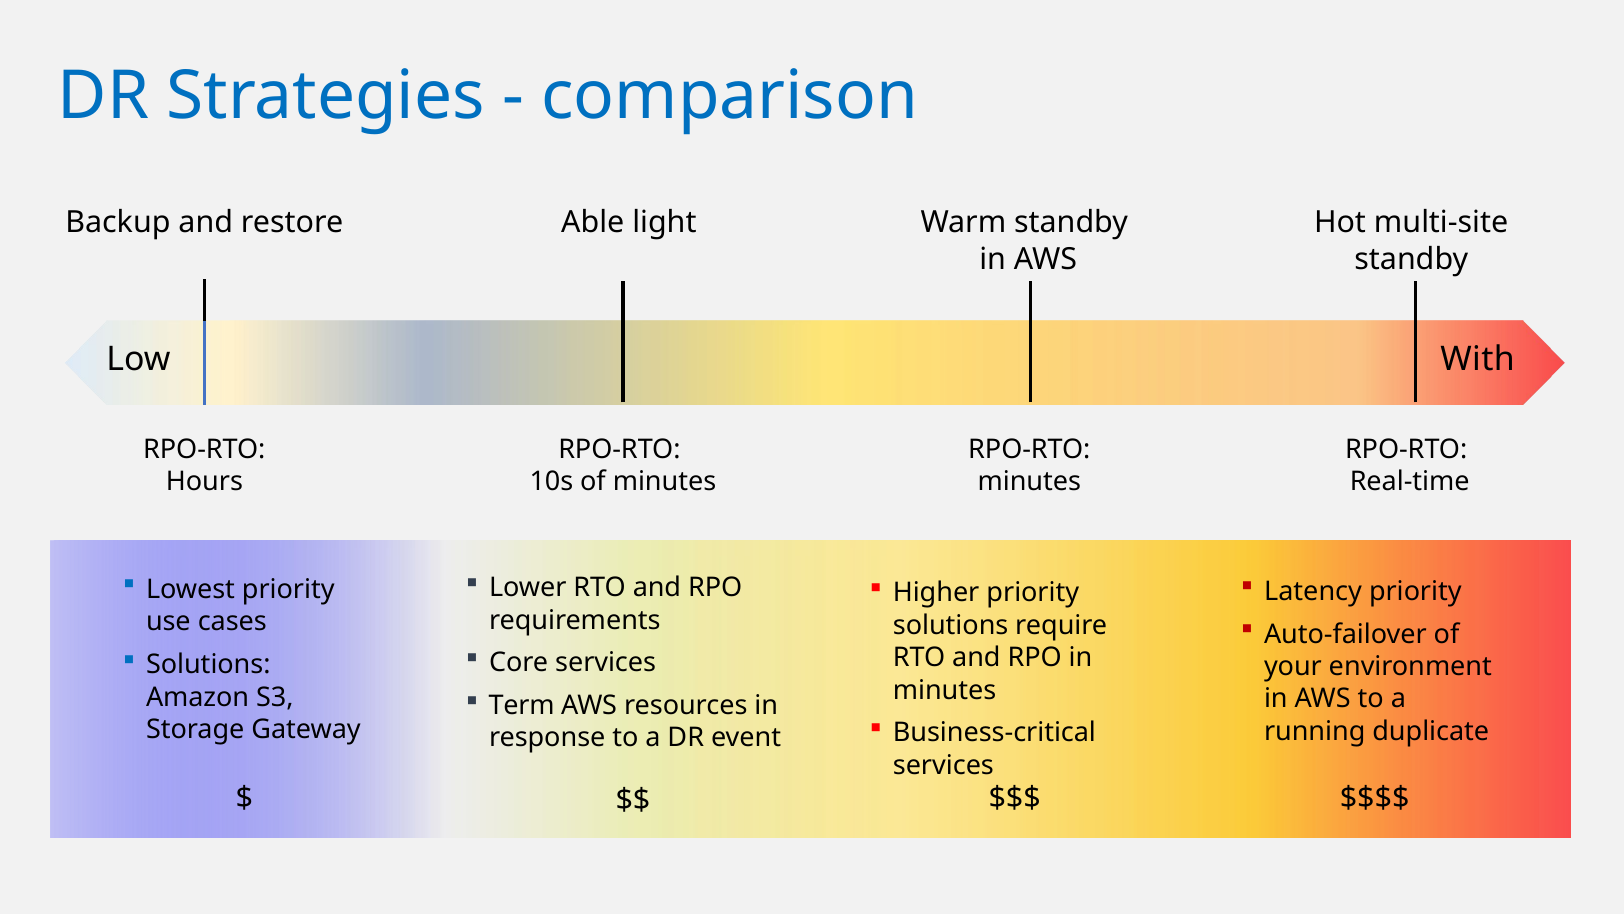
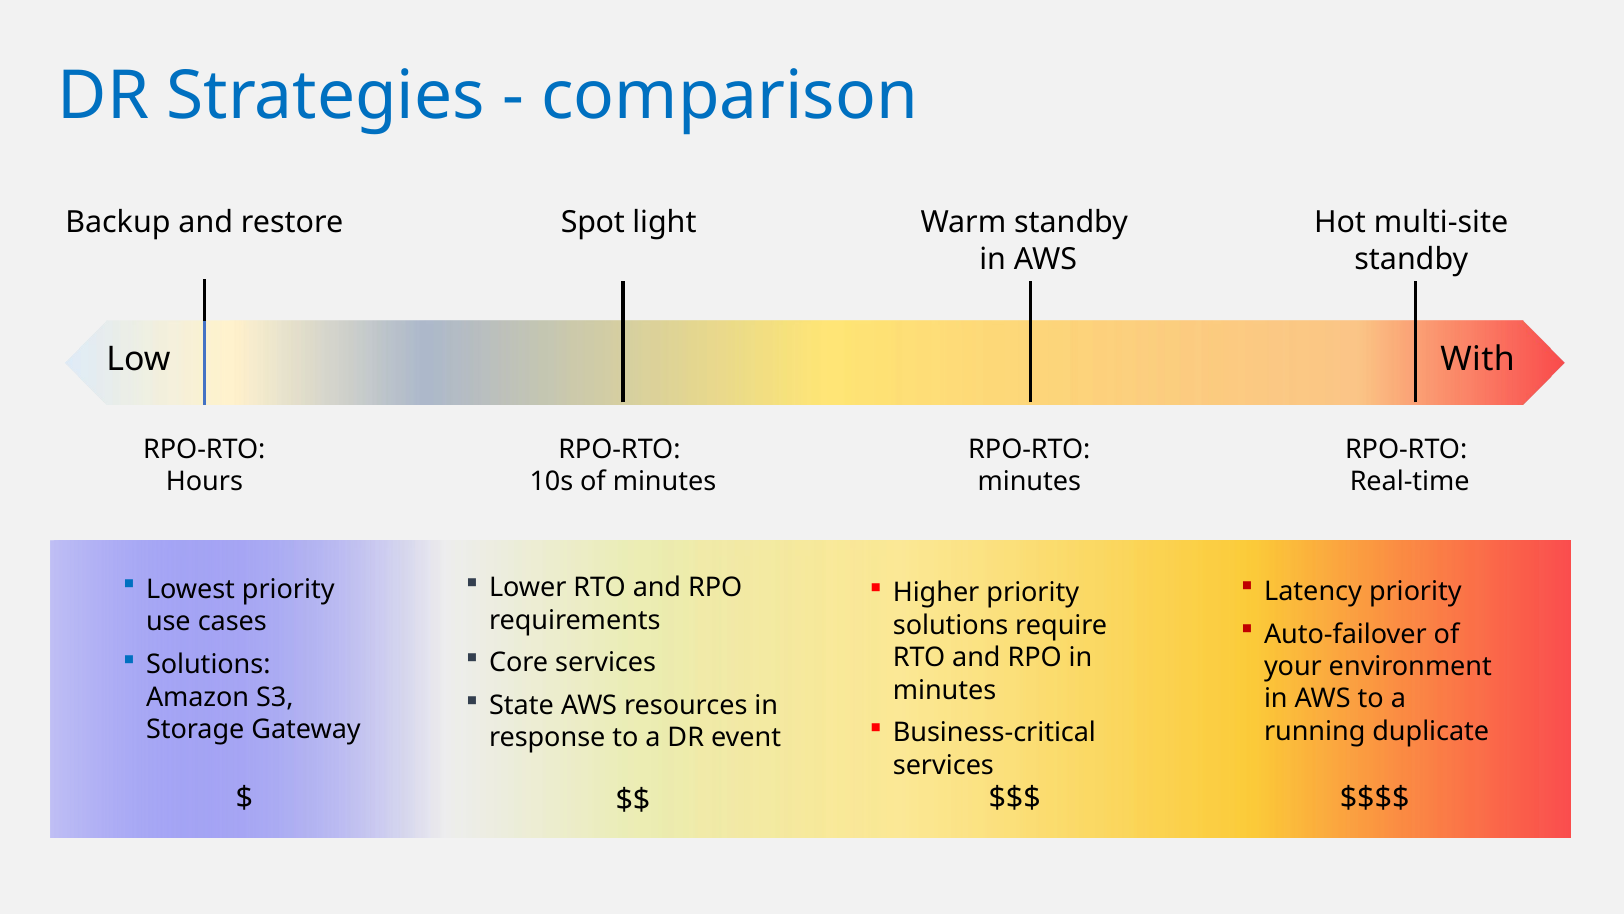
Able: Able -> Spot
Term: Term -> State
